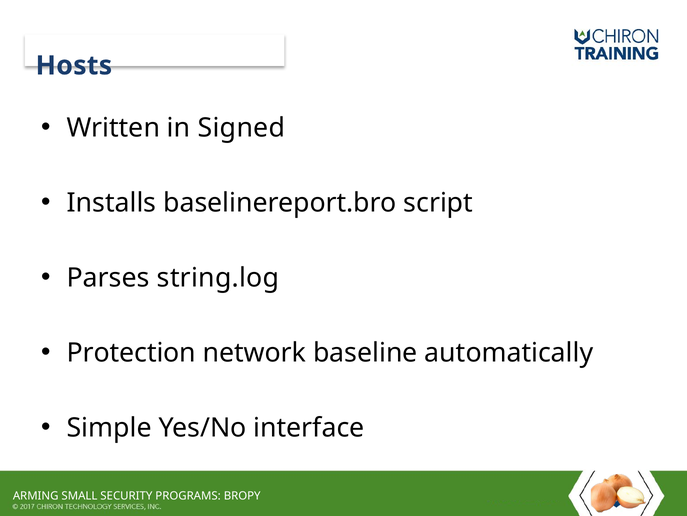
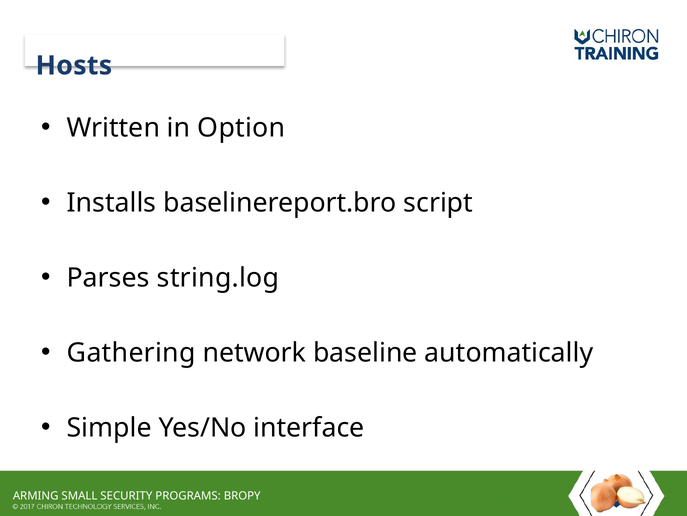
Signed: Signed -> Option
Protection: Protection -> Gathering
